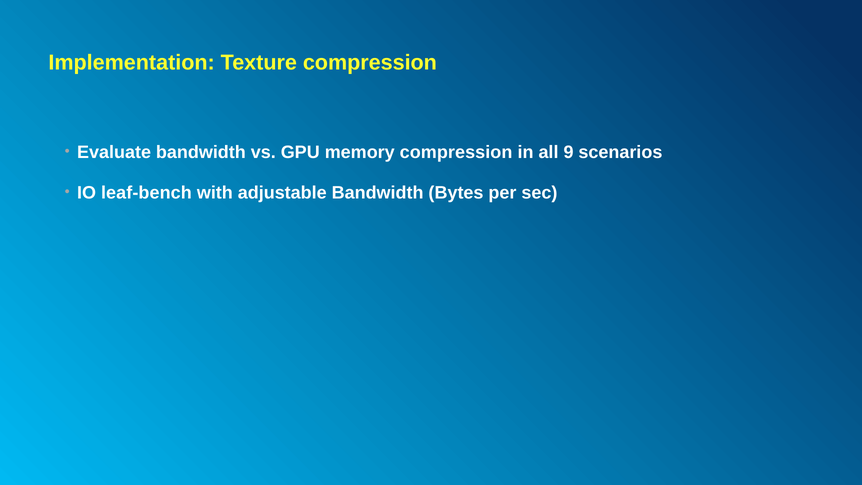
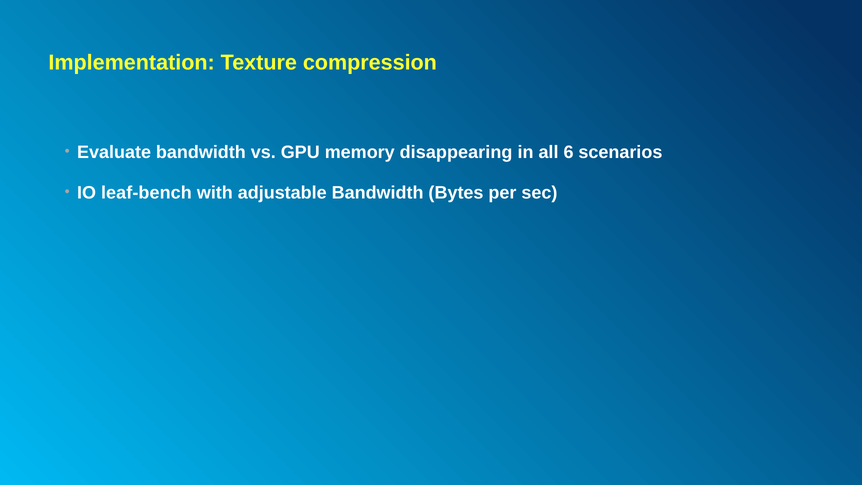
memory compression: compression -> disappearing
9: 9 -> 6
